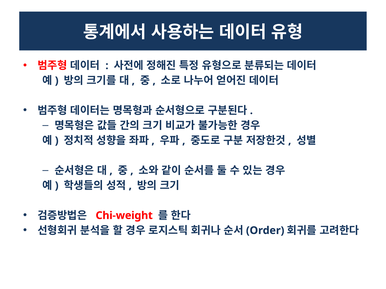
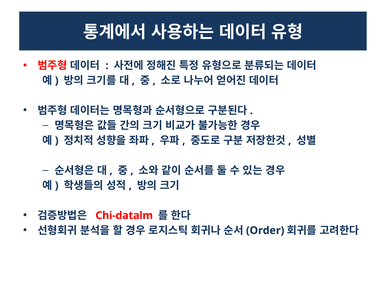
Chi-weight: Chi-weight -> Chi-datalm
